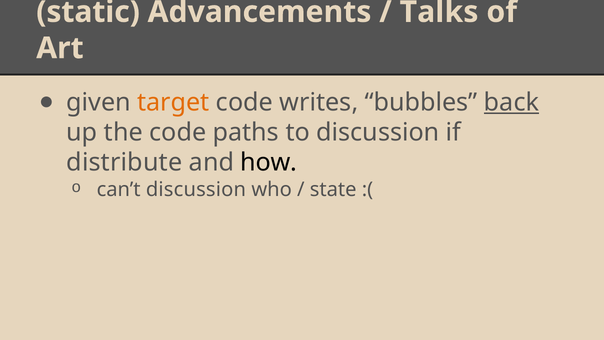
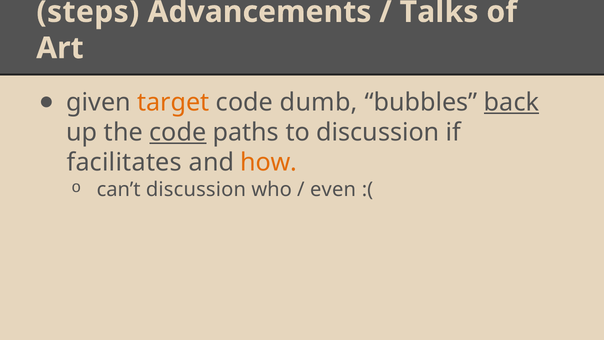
static: static -> steps
writes: writes -> dumb
code at (178, 132) underline: none -> present
distribute: distribute -> facilitates
how colour: black -> orange
state: state -> even
